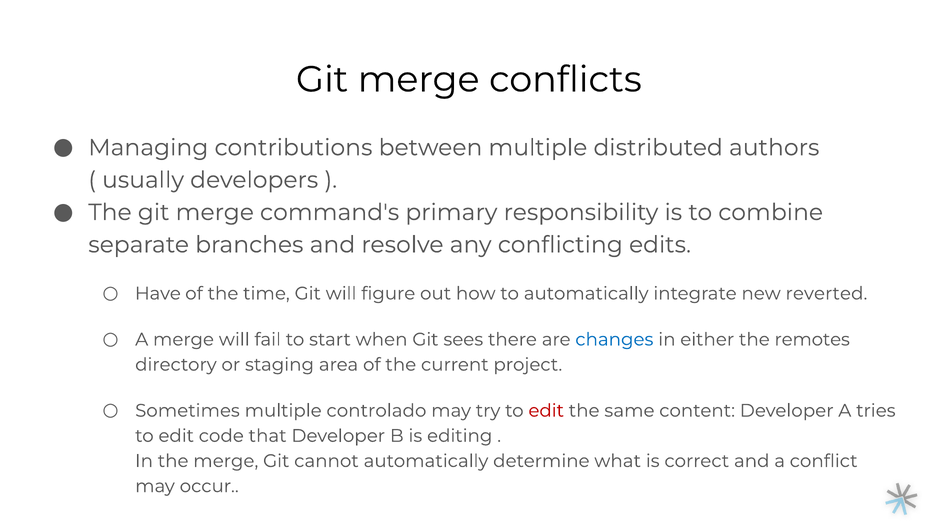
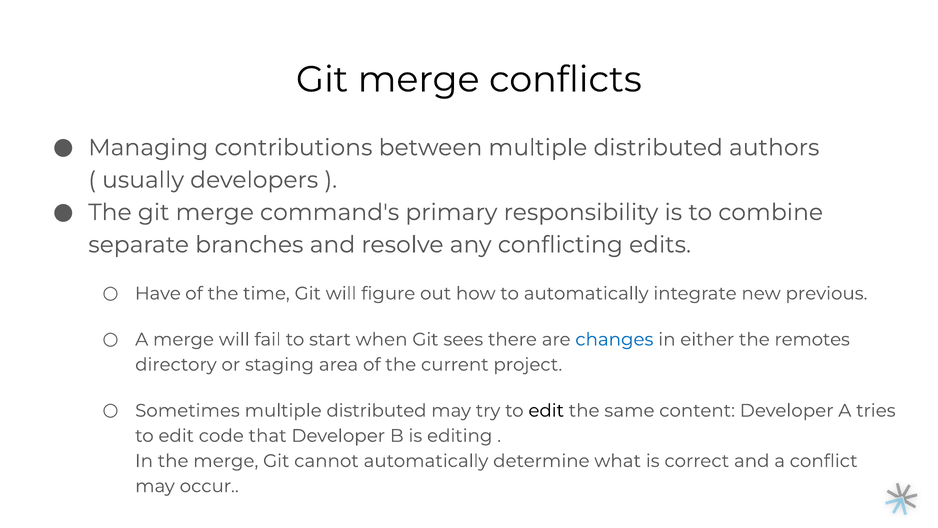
reverted: reverted -> previous
Sometimes multiple controlado: controlado -> distributed
edit at (546, 410) colour: red -> black
